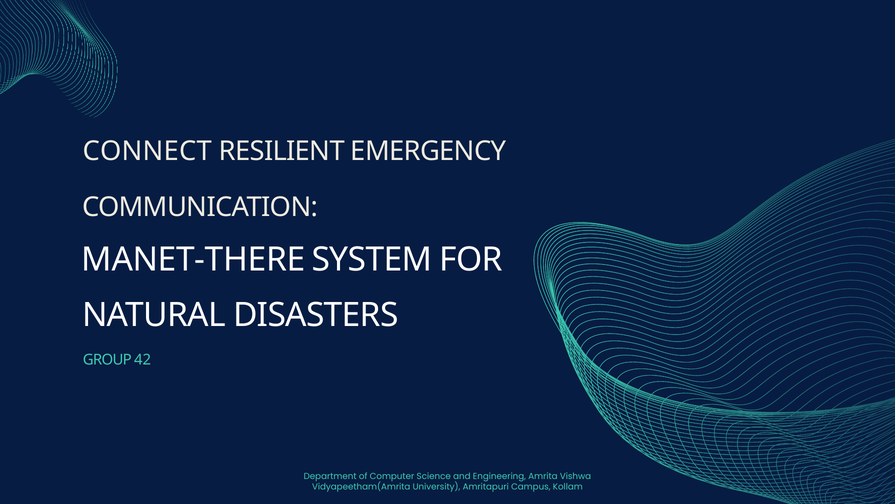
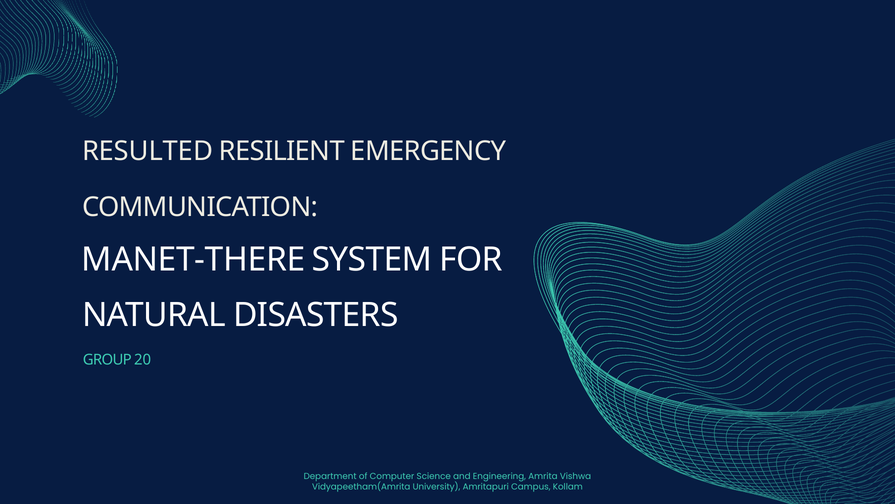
CONNECT: CONNECT -> RESULTED
42: 42 -> 20
